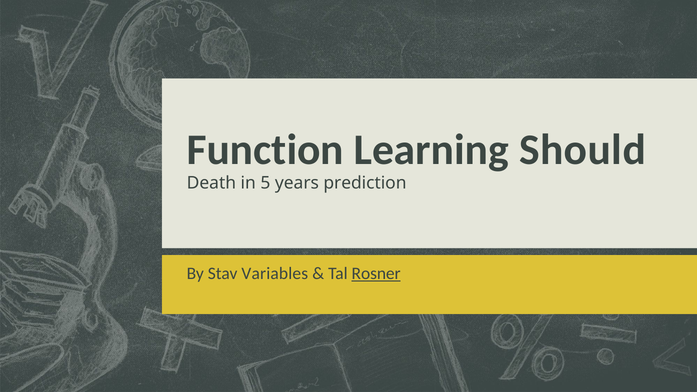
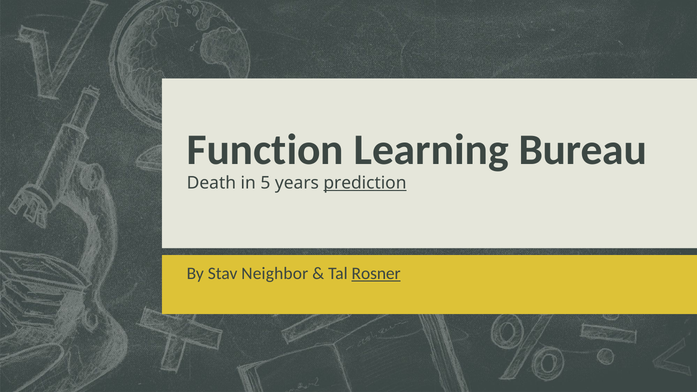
Should: Should -> Bureau
prediction underline: none -> present
Variables: Variables -> Neighbor
